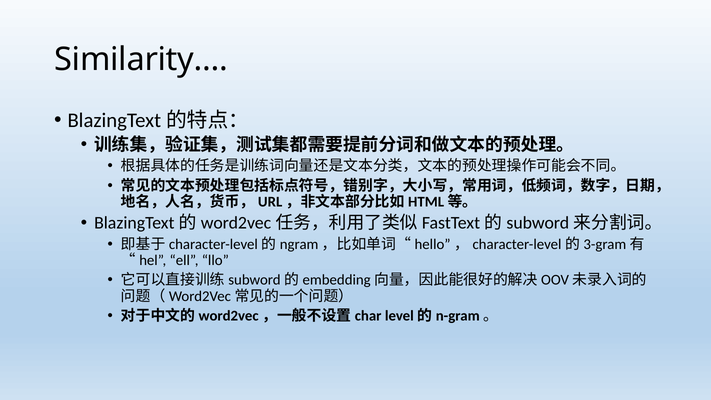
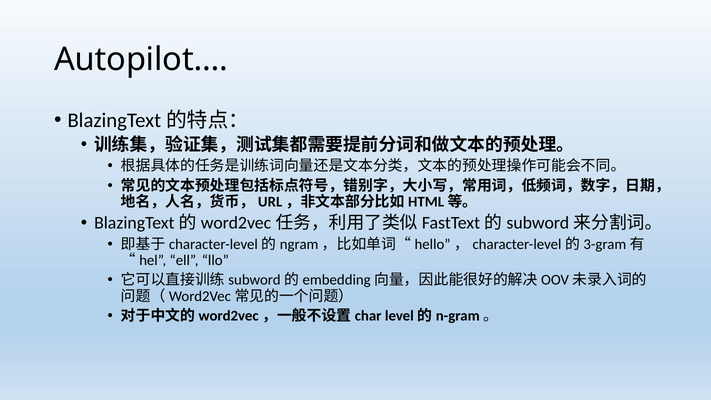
Similarity…: Similarity… -> Autopilot…
